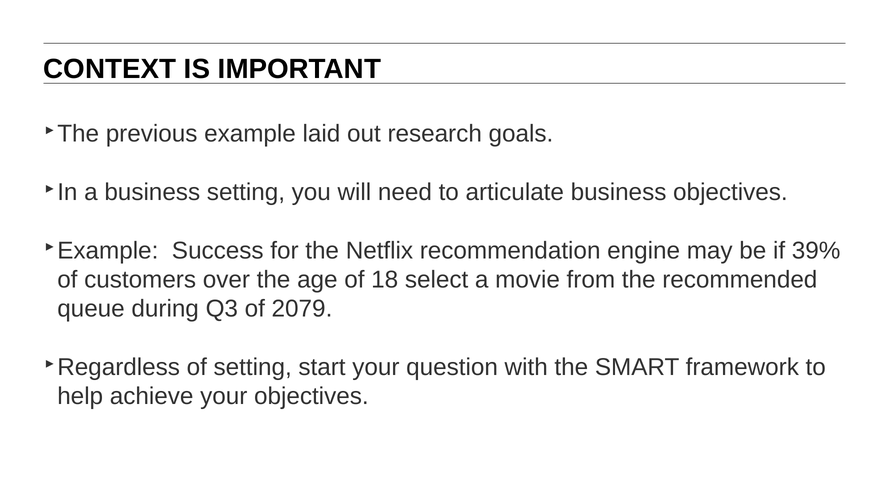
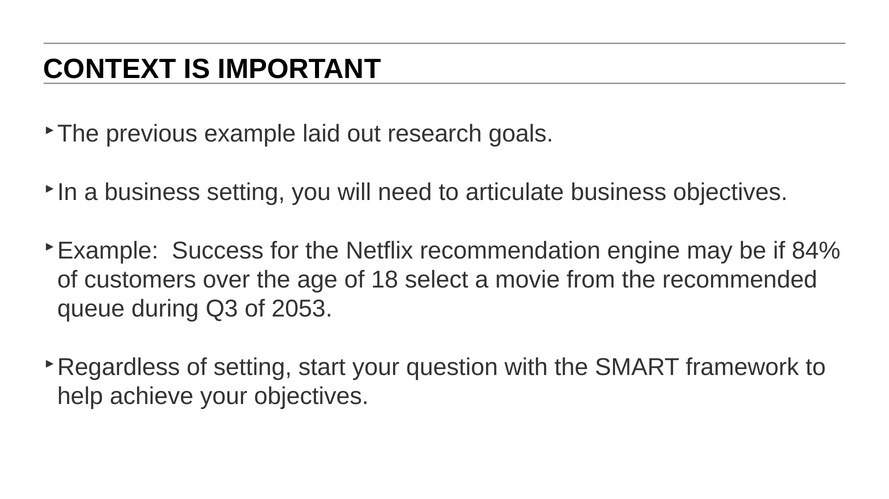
39%: 39% -> 84%
2079: 2079 -> 2053
